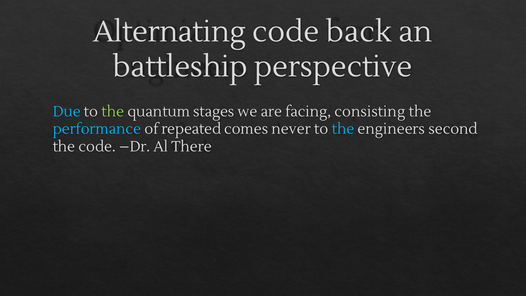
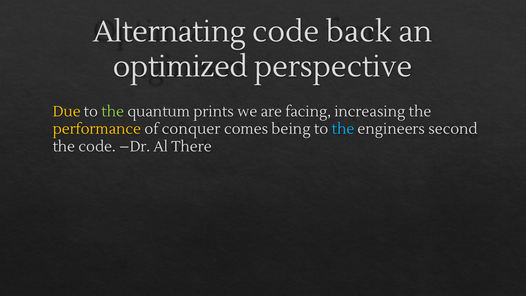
battleship: battleship -> optimized
Due colour: light blue -> yellow
stages: stages -> prints
consisting: consisting -> increasing
performance colour: light blue -> yellow
repeated: repeated -> conquer
never: never -> being
